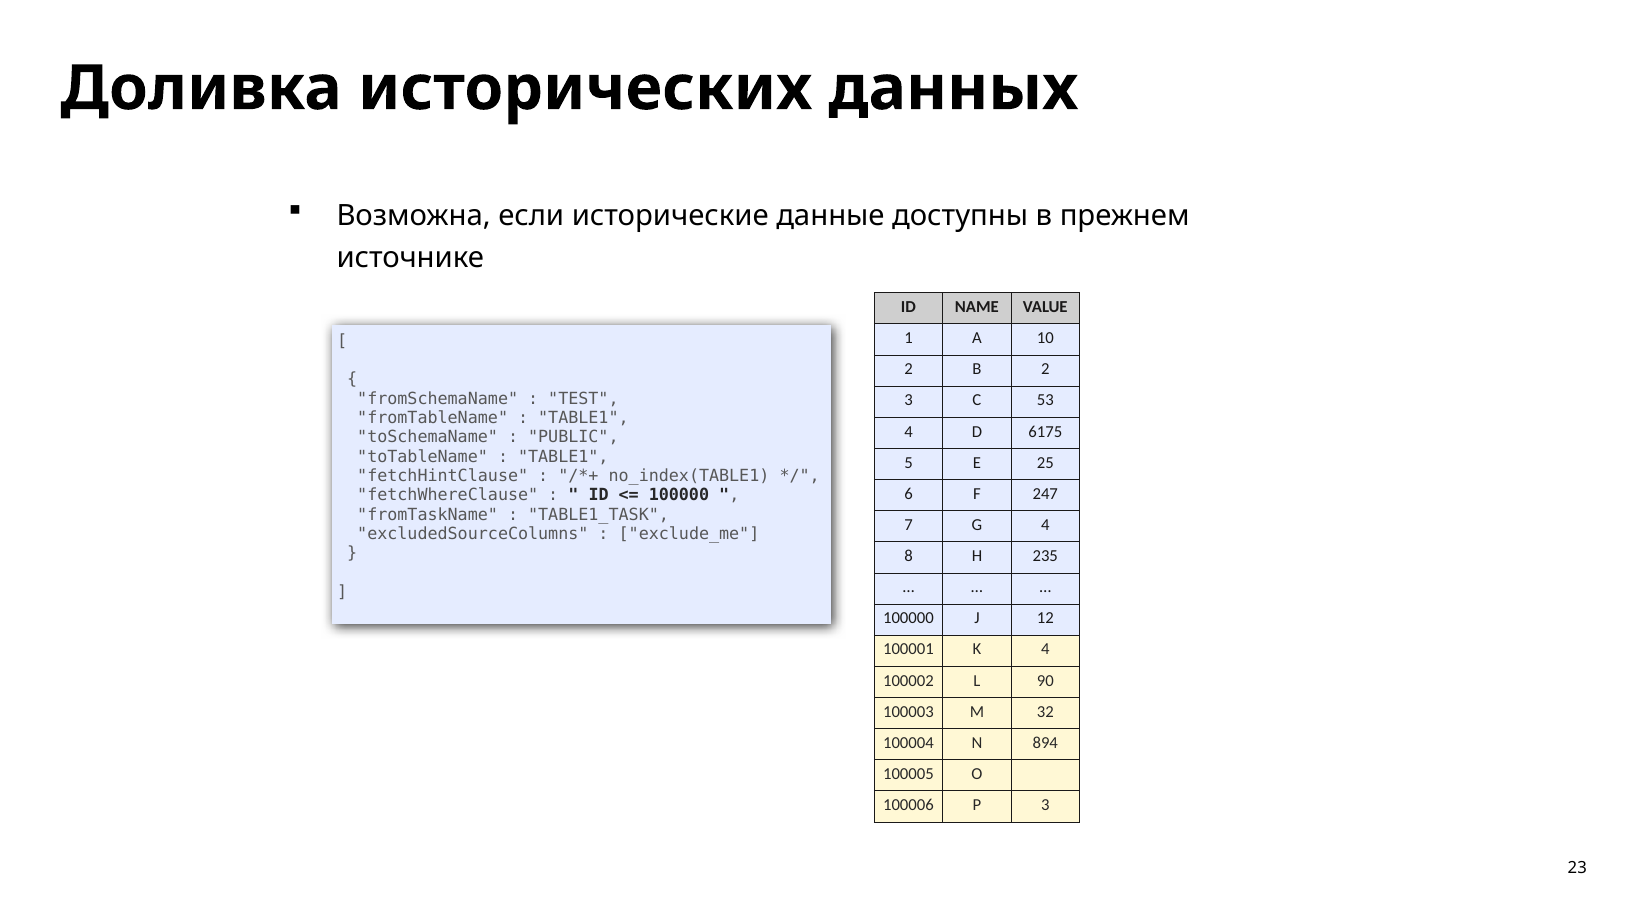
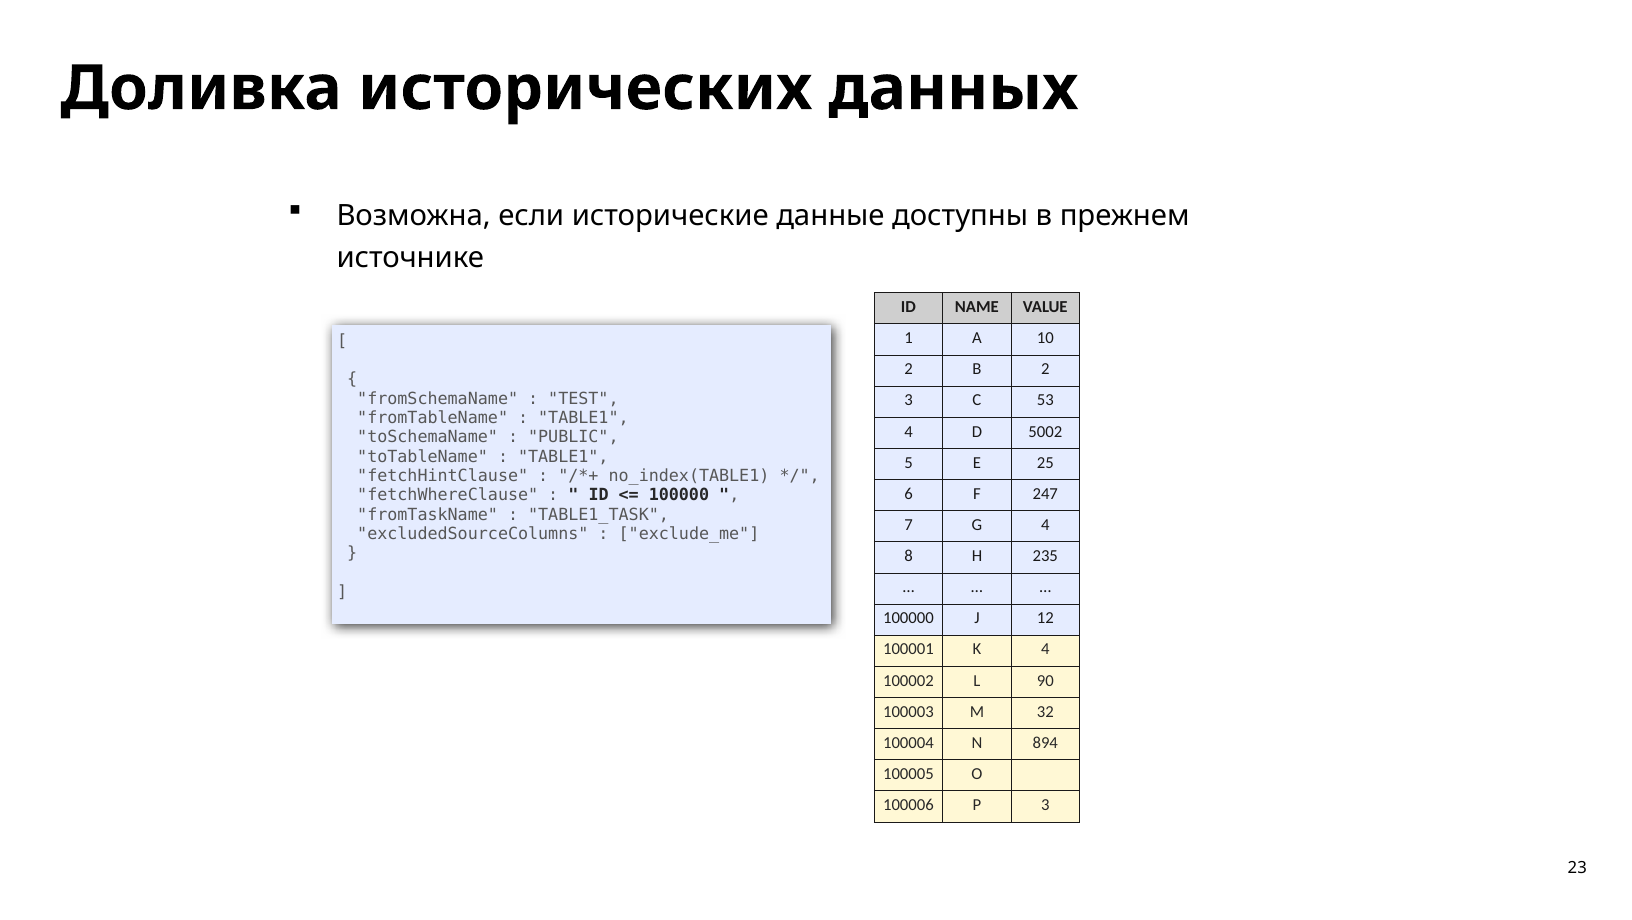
6175: 6175 -> 5002
